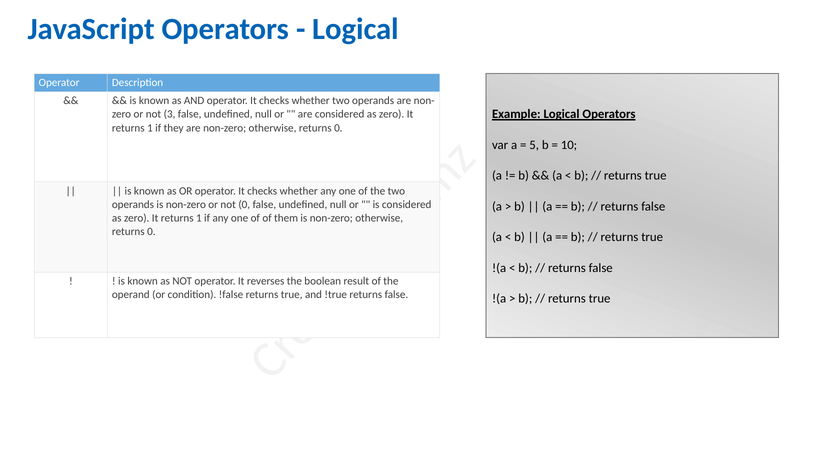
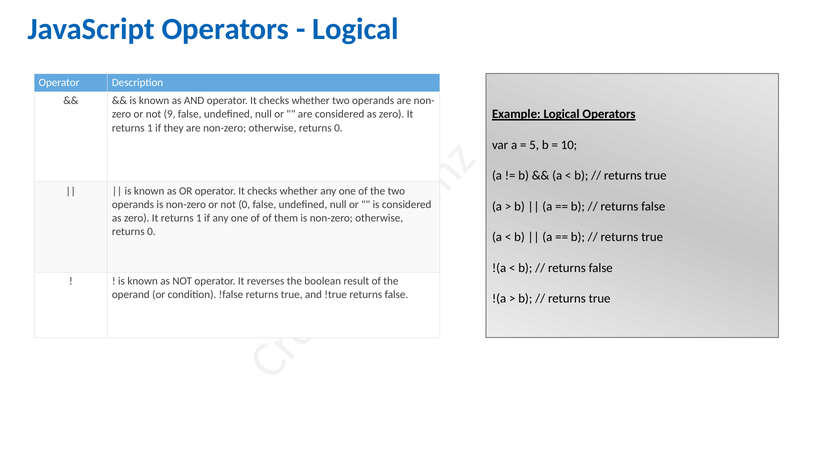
3: 3 -> 9
